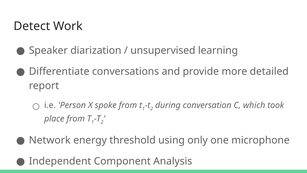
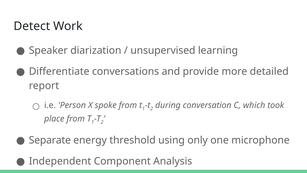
Network at (50, 140): Network -> Separate
